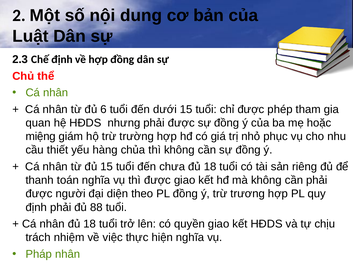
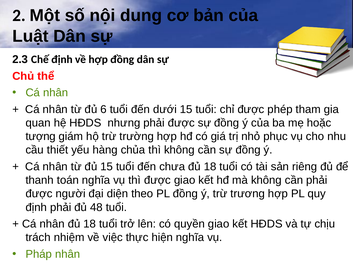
miệng: miệng -> tượng
88: 88 -> 48
